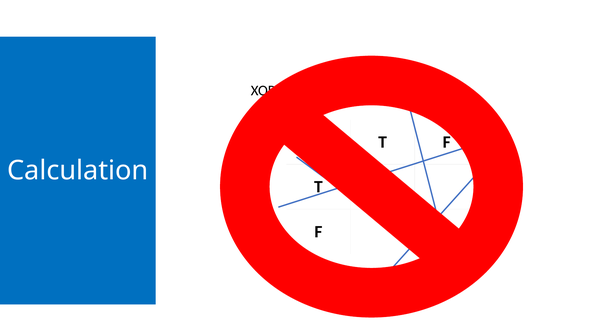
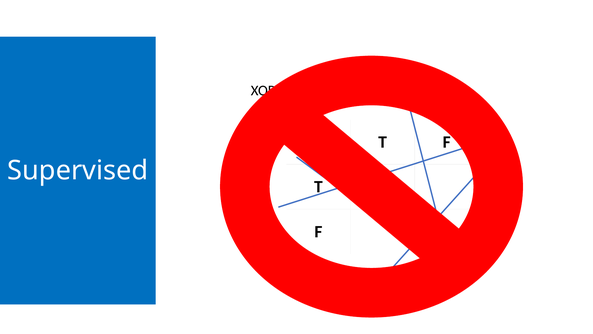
Calculation: Calculation -> Supervised
